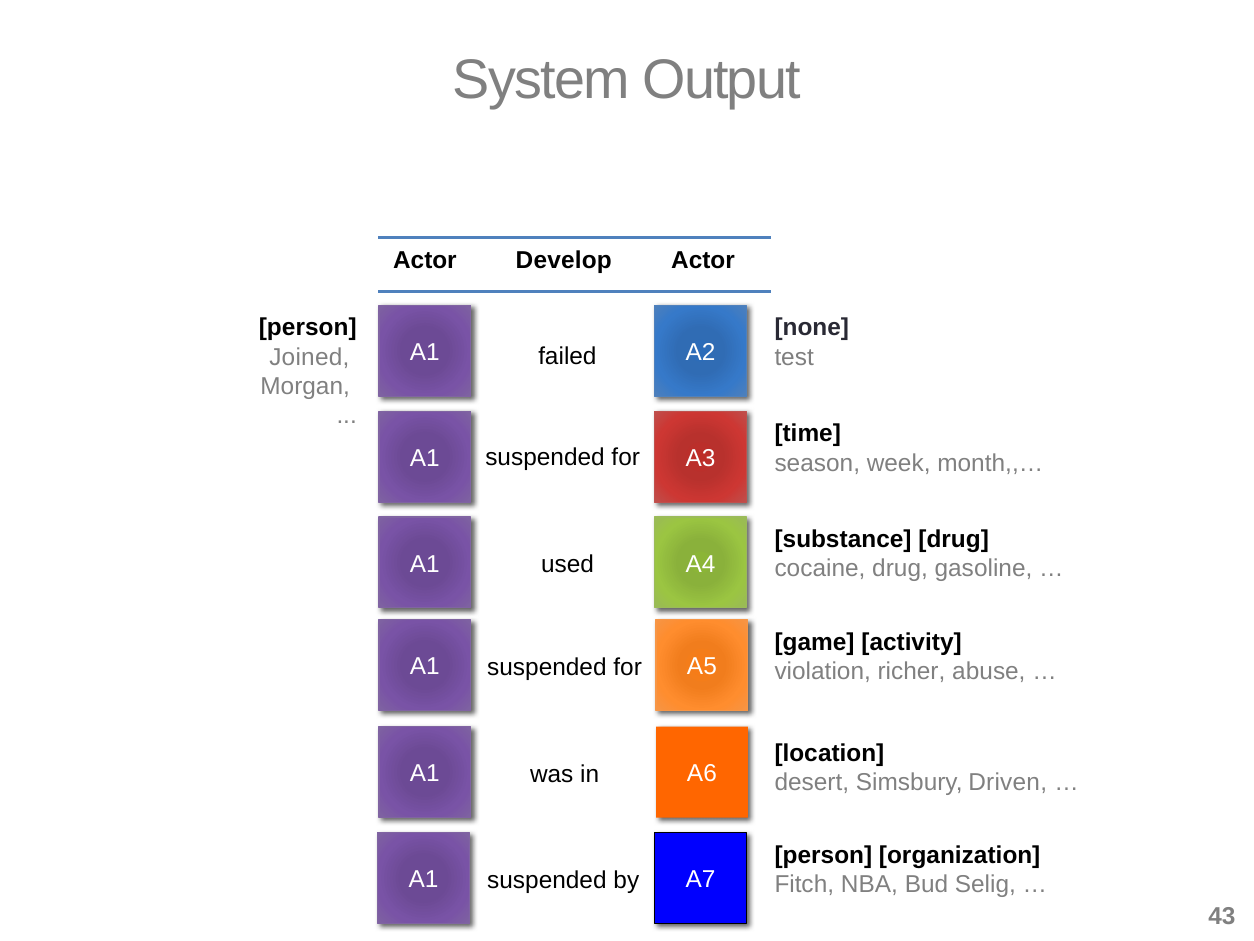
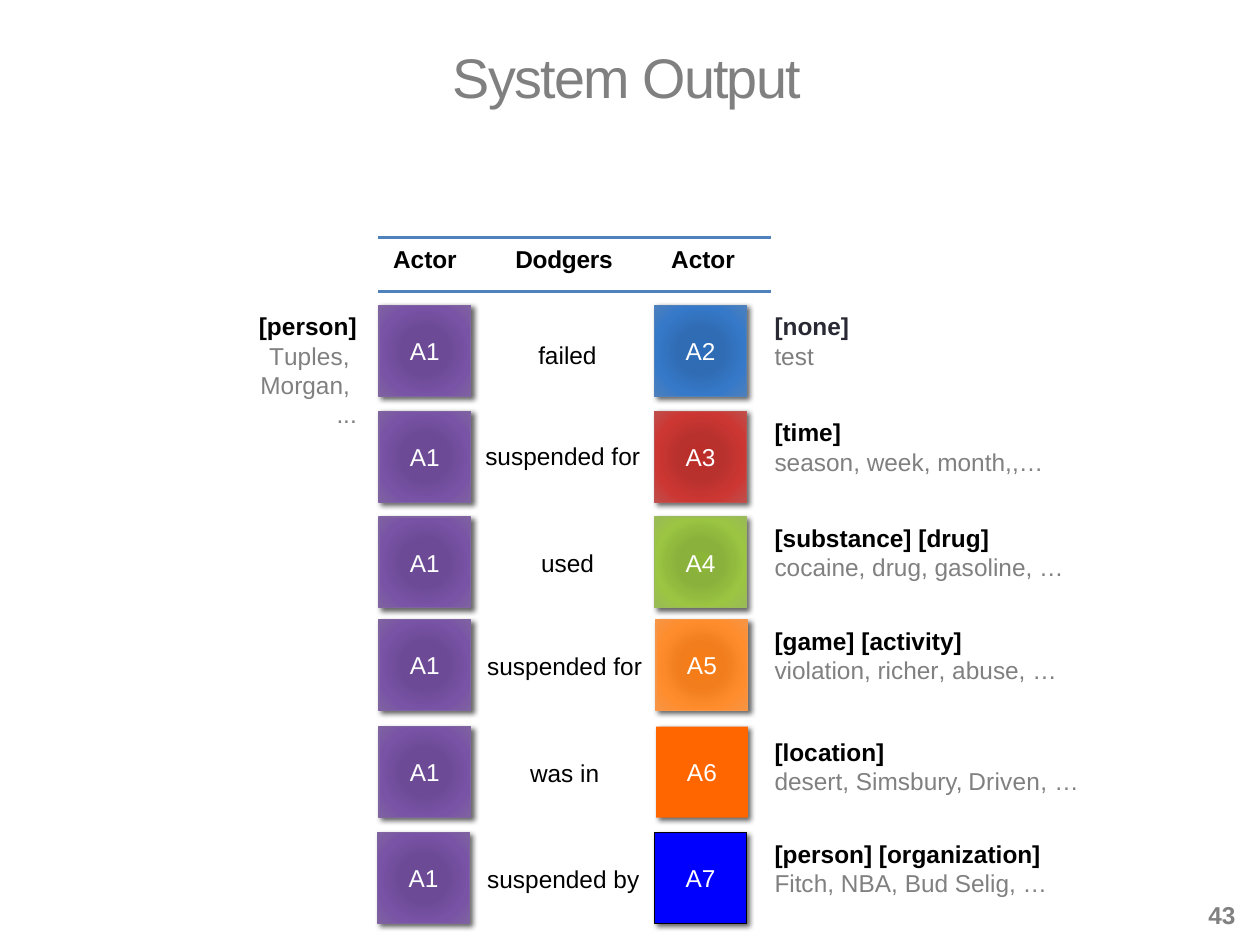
Develop: Develop -> Dodgers
Joined: Joined -> Tuples
